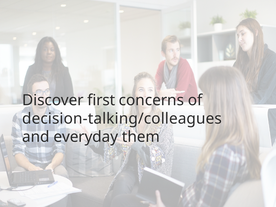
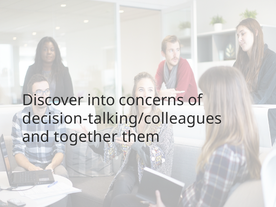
first: first -> into
everyday: everyday -> together
